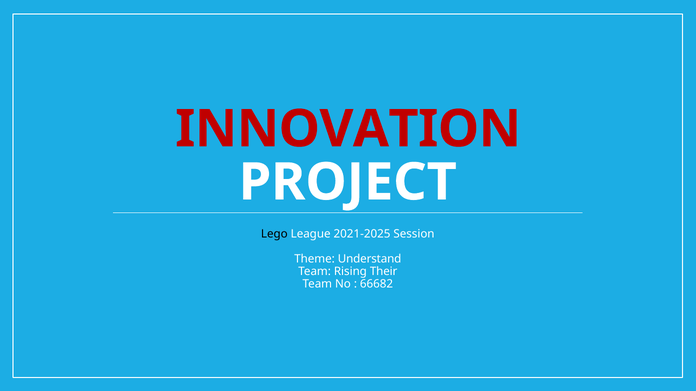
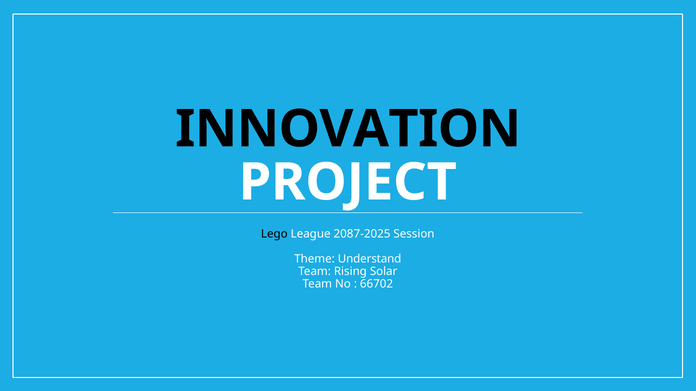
INNOVATION colour: red -> black
2021-2025: 2021-2025 -> 2087-2025
Their: Their -> Solar
66682: 66682 -> 66702
